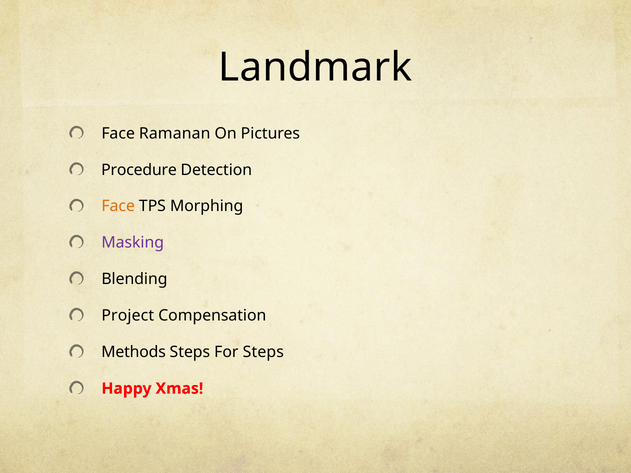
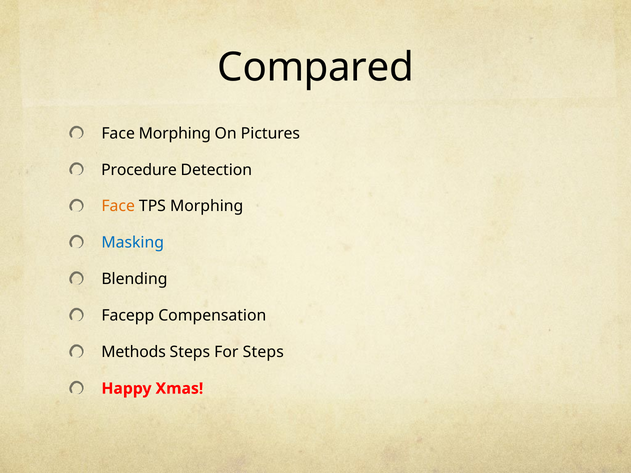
Landmark: Landmark -> Compared
Face Ramanan: Ramanan -> Morphing
Masking colour: purple -> blue
Project: Project -> Facepp
